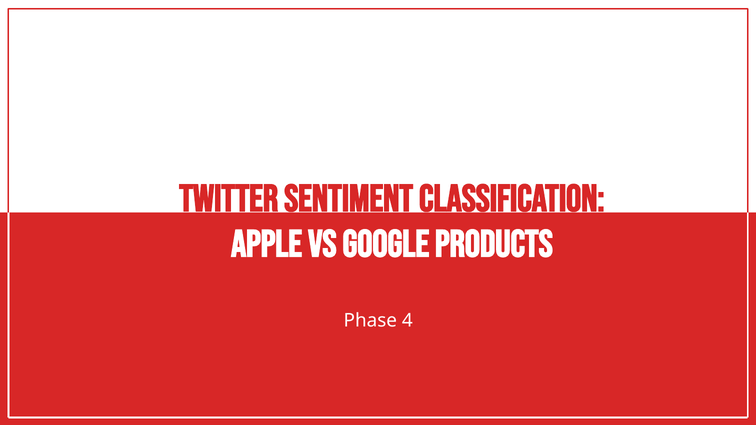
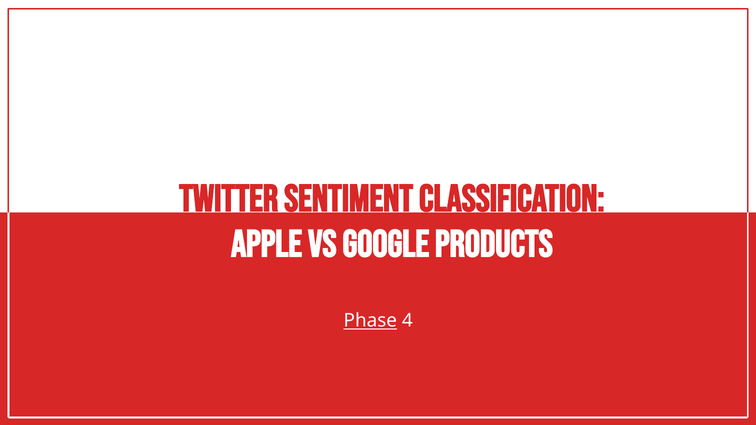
Phase underline: none -> present
